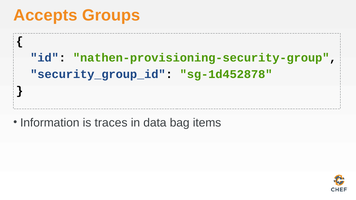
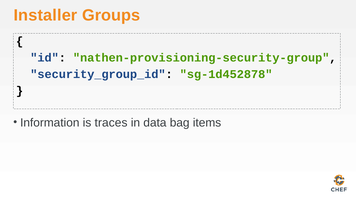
Accepts: Accepts -> Installer
